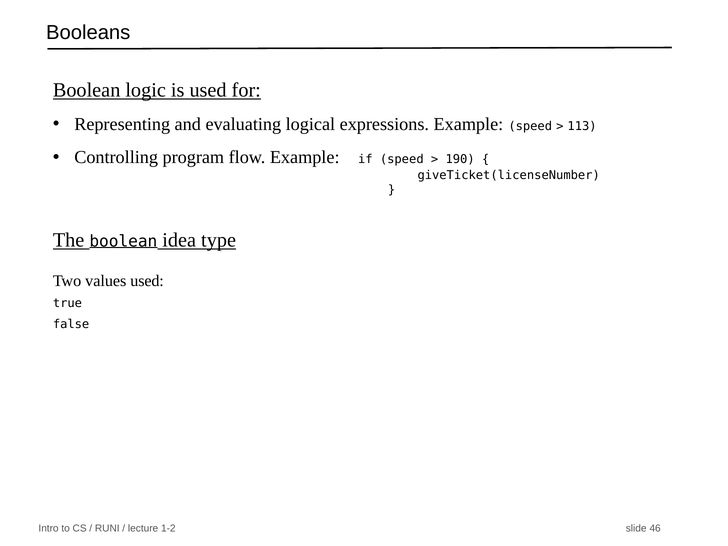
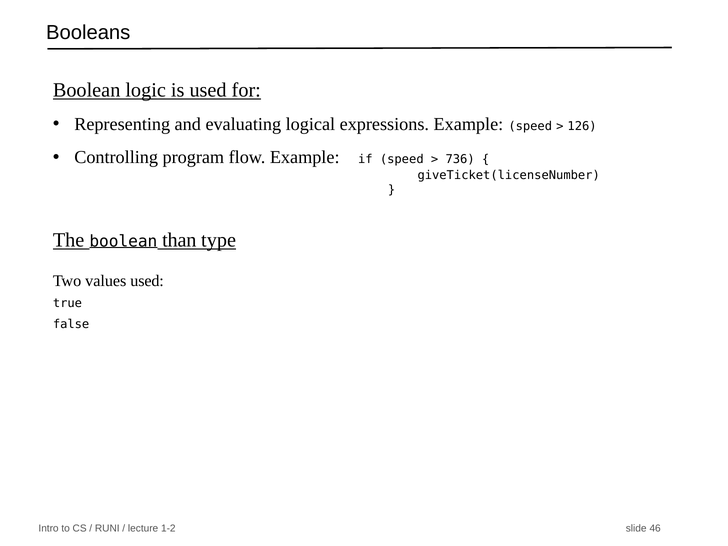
113: 113 -> 126
190: 190 -> 736
idea: idea -> than
